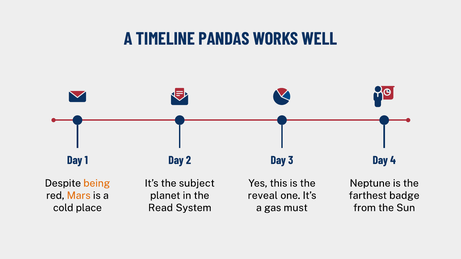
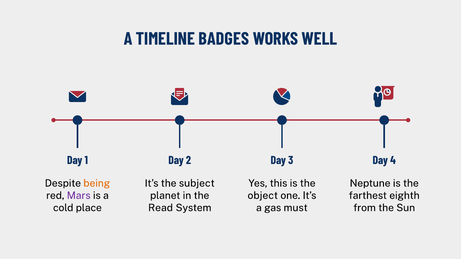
PANDAS: PANDAS -> BADGES
Mars colour: orange -> purple
reveal: reveal -> object
badge: badge -> eighth
